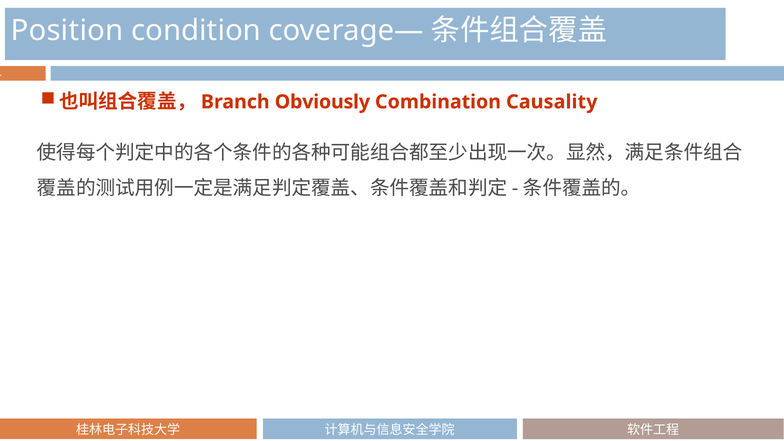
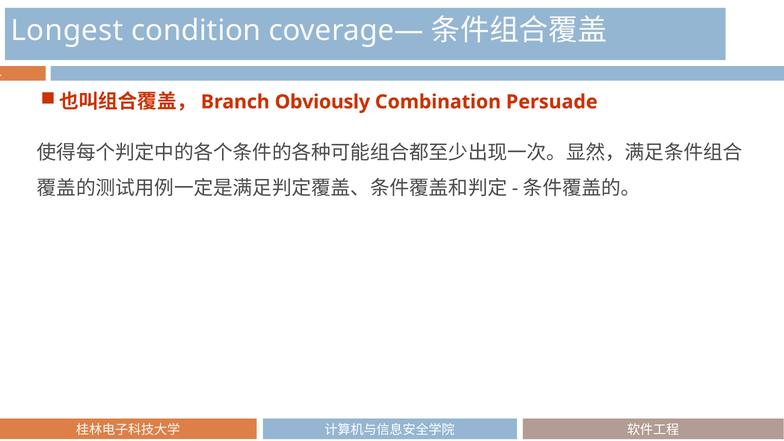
Position: Position -> Longest
Causality: Causality -> Persuade
